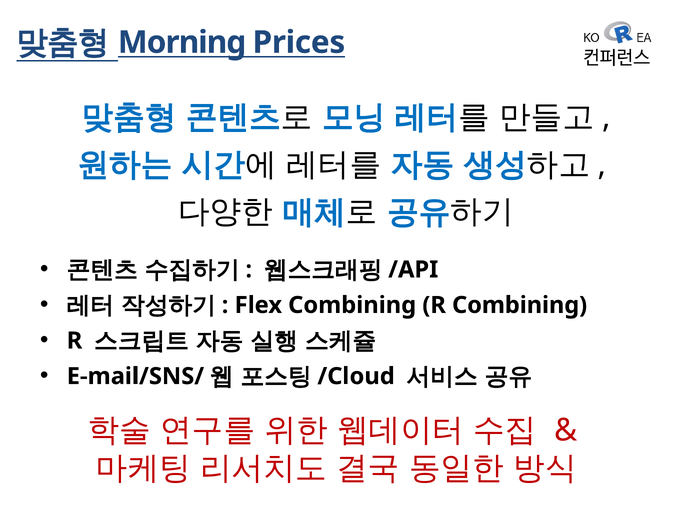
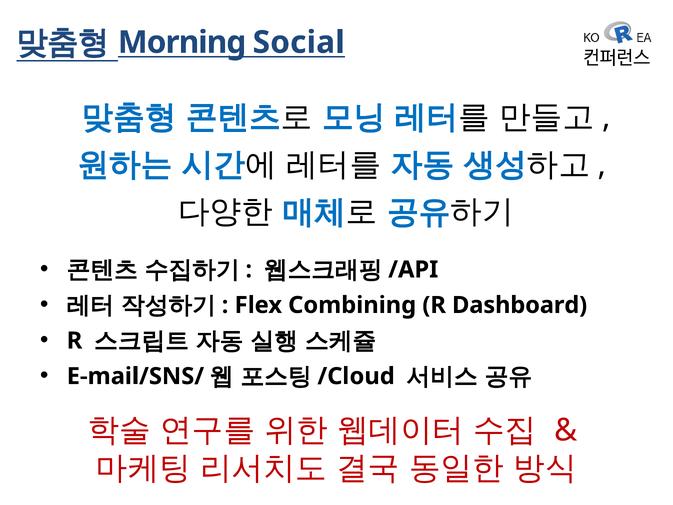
Prices: Prices -> Social
R Combining: Combining -> Dashboard
